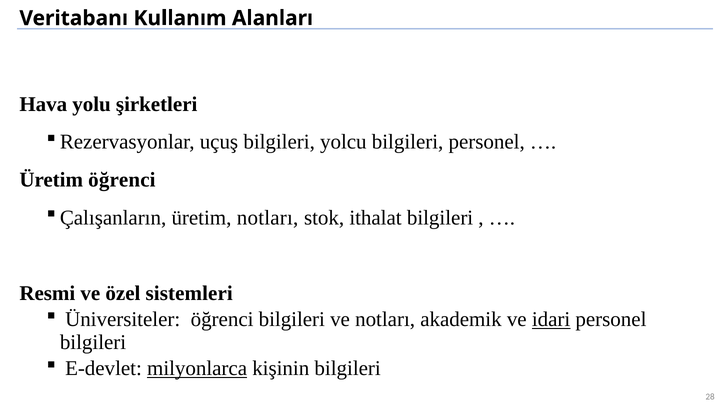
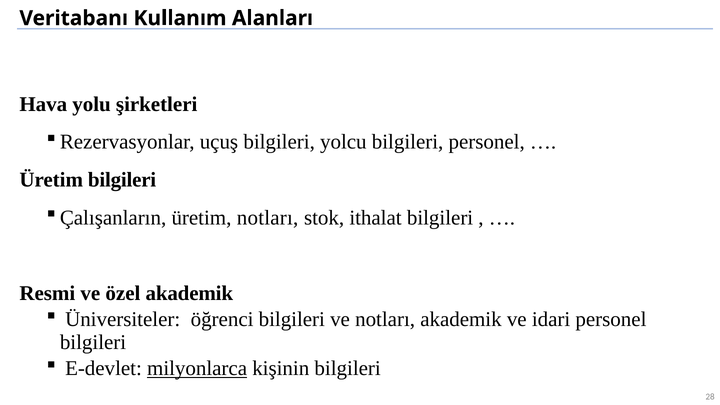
Üretim öğrenci: öğrenci -> bilgileri
özel sistemleri: sistemleri -> akademik
idari underline: present -> none
